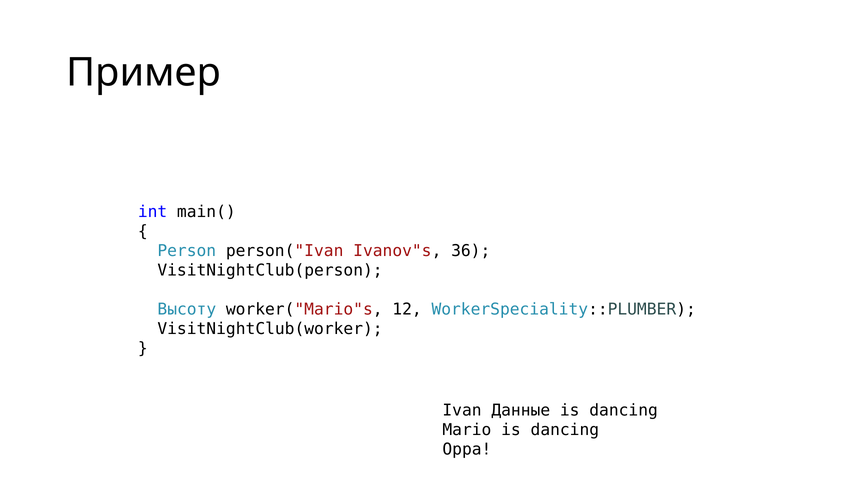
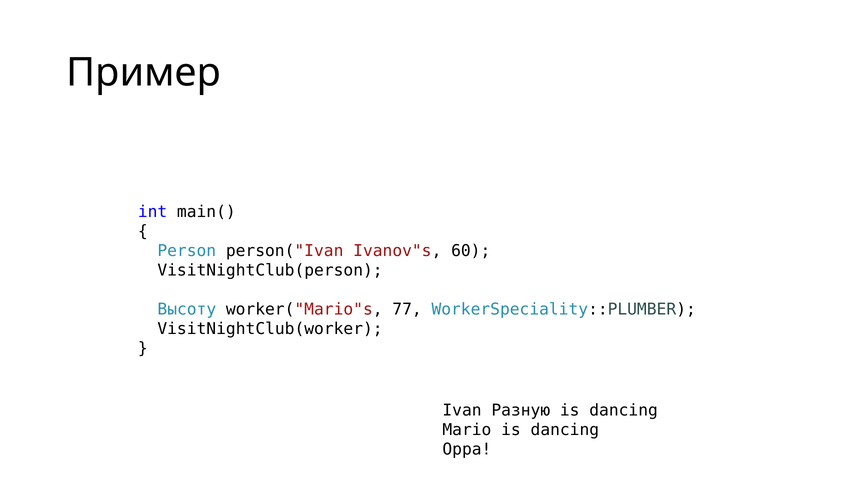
36: 36 -> 60
12: 12 -> 77
Данные: Данные -> Разную
